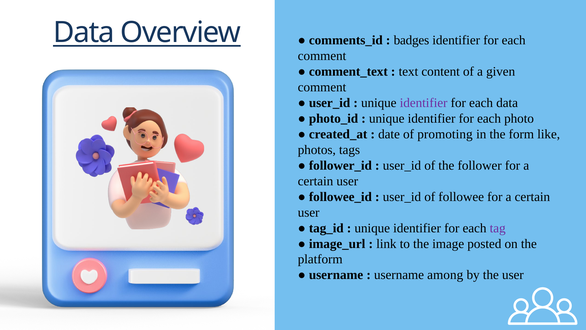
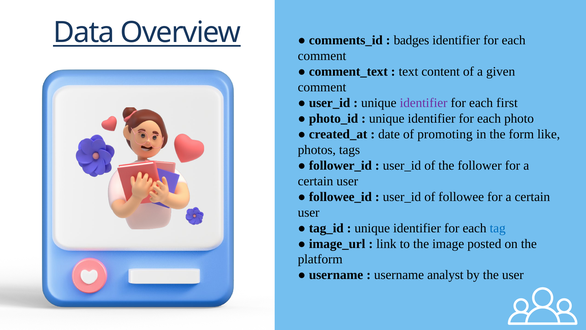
each data: data -> first
tag colour: purple -> blue
among: among -> analyst
